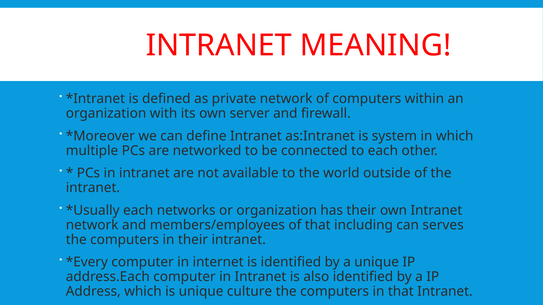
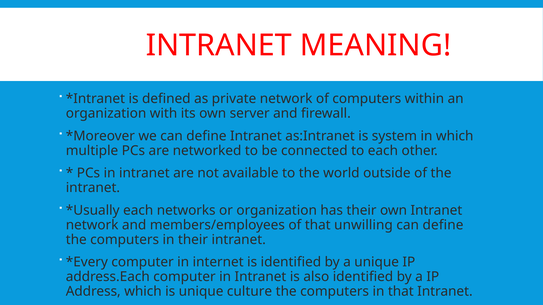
including: including -> unwilling
serves at (443, 225): serves -> define
